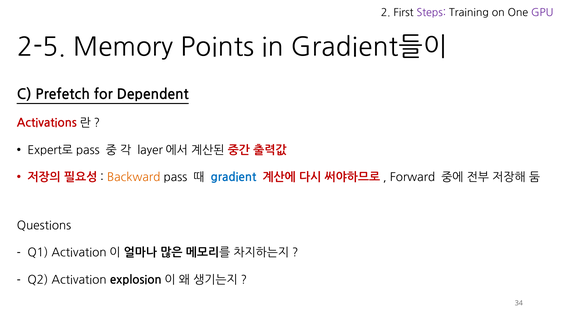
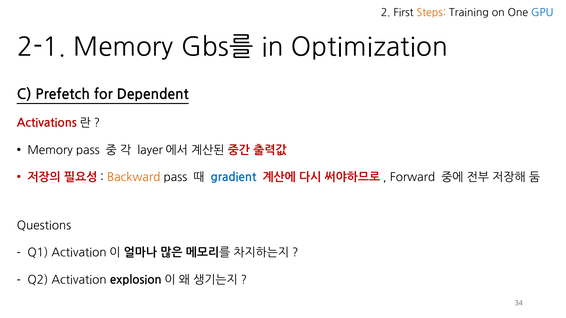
Steps colour: purple -> orange
GPU colour: purple -> blue
2-5: 2-5 -> 2-1
Points: Points -> Gbs를
Gradient들이: Gradient들이 -> Optimization
Expert로 at (50, 150): Expert로 -> Memory
